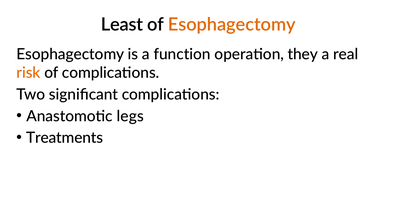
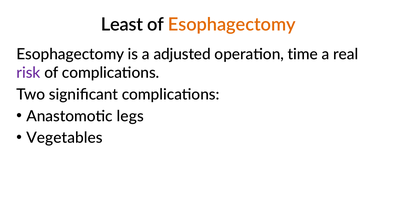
function: function -> adjusted
they: they -> time
risk colour: orange -> purple
Treatments: Treatments -> Vegetables
